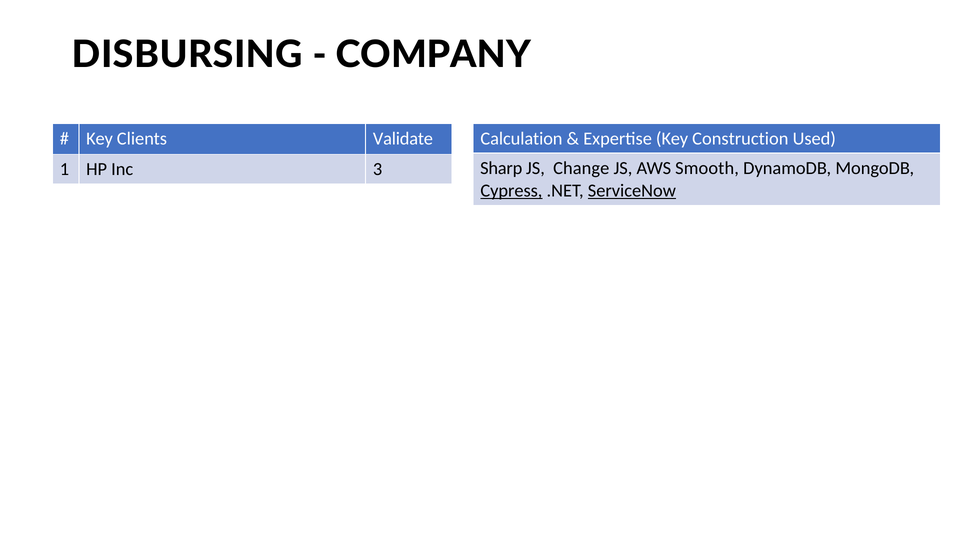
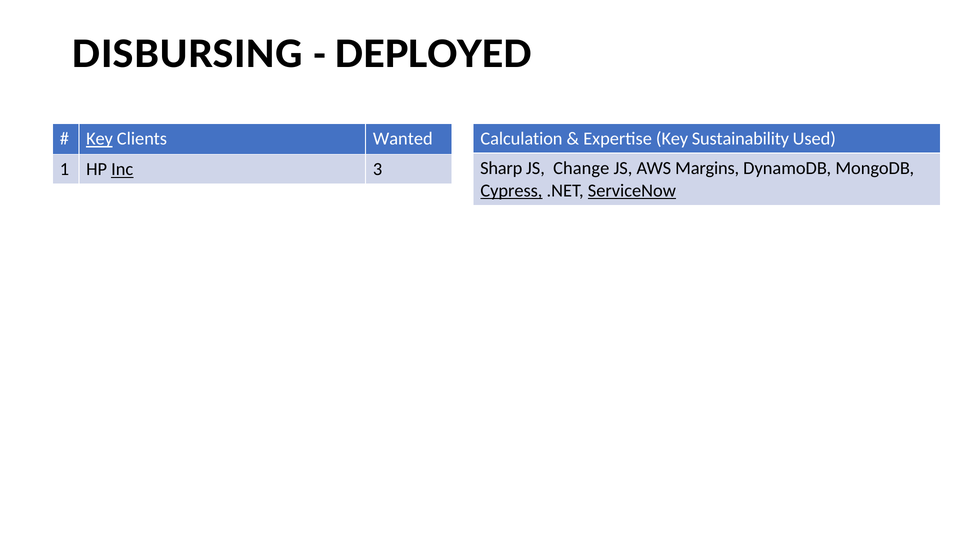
COMPANY: COMPANY -> DEPLOYED
Construction: Construction -> Sustainability
Key at (100, 139) underline: none -> present
Validate: Validate -> Wanted
Smooth: Smooth -> Margins
Inc underline: none -> present
